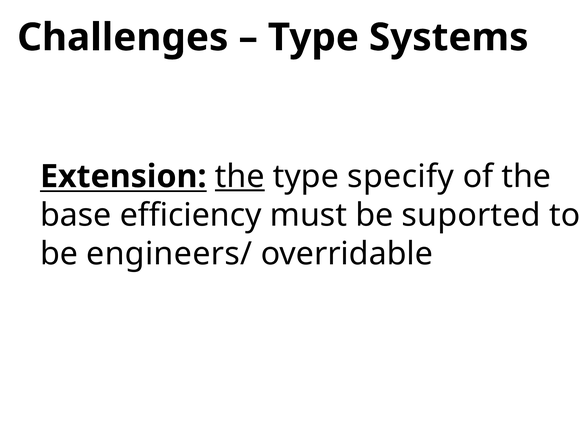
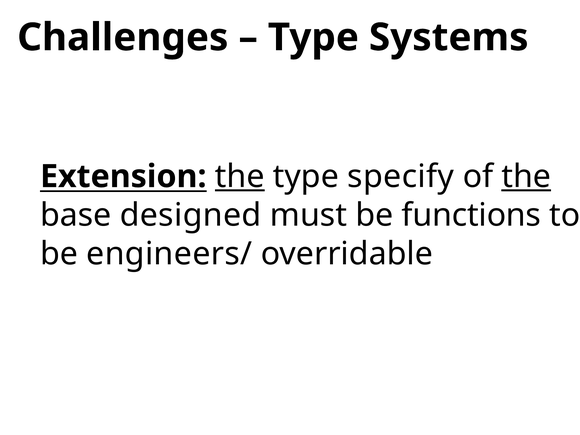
the at (526, 176) underline: none -> present
efficiency: efficiency -> designed
suported: suported -> functions
